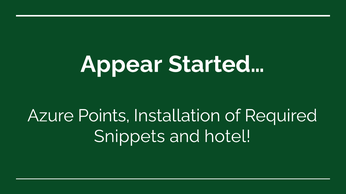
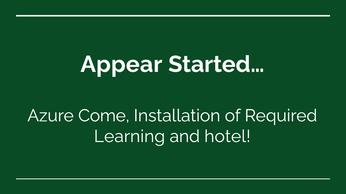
Points: Points -> Come
Snippets: Snippets -> Learning
